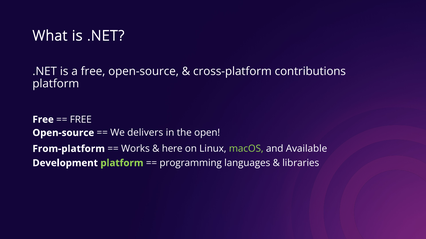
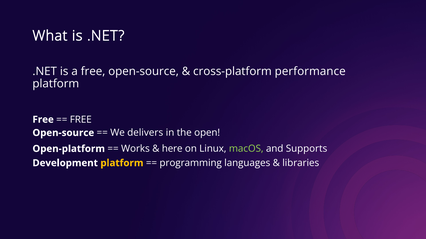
contributions: contributions -> performance
From-platform: From-platform -> Open-platform
Available: Available -> Supports
platform at (122, 163) colour: light green -> yellow
